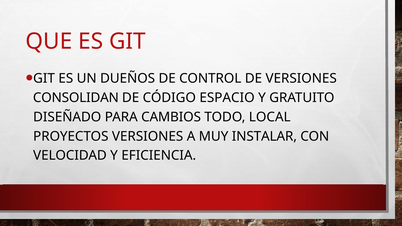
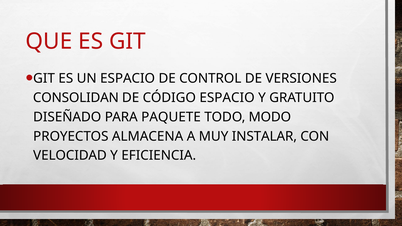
UN DUEÑOS: DUEÑOS -> ESPACIO
CAMBIOS: CAMBIOS -> PAQUETE
LOCAL: LOCAL -> MODO
PROYECTOS VERSIONES: VERSIONES -> ALMACENA
